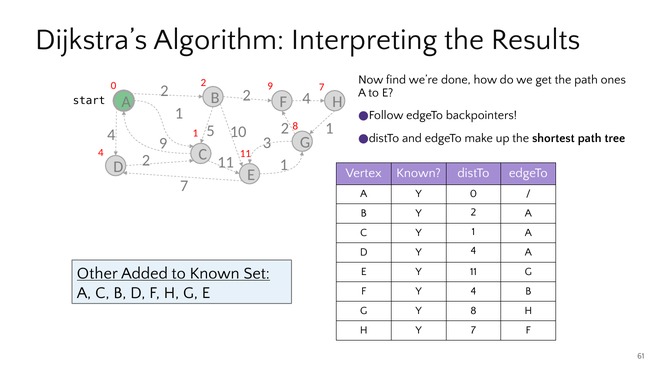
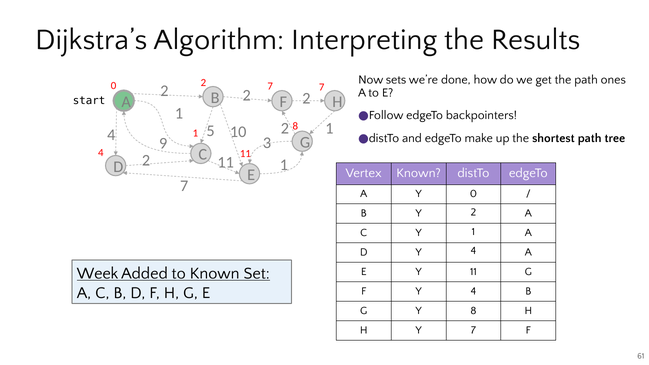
find: find -> sets
2 9: 9 -> 7
2 2 4: 4 -> 2
Other: Other -> Week
